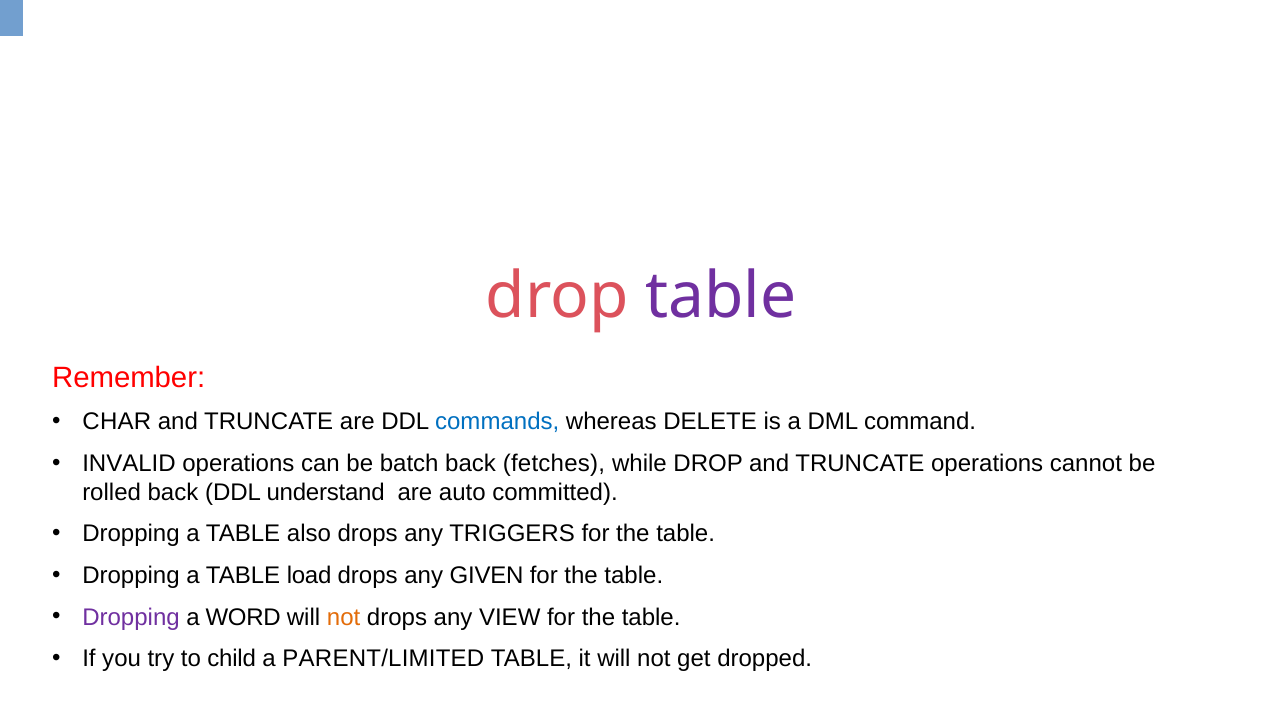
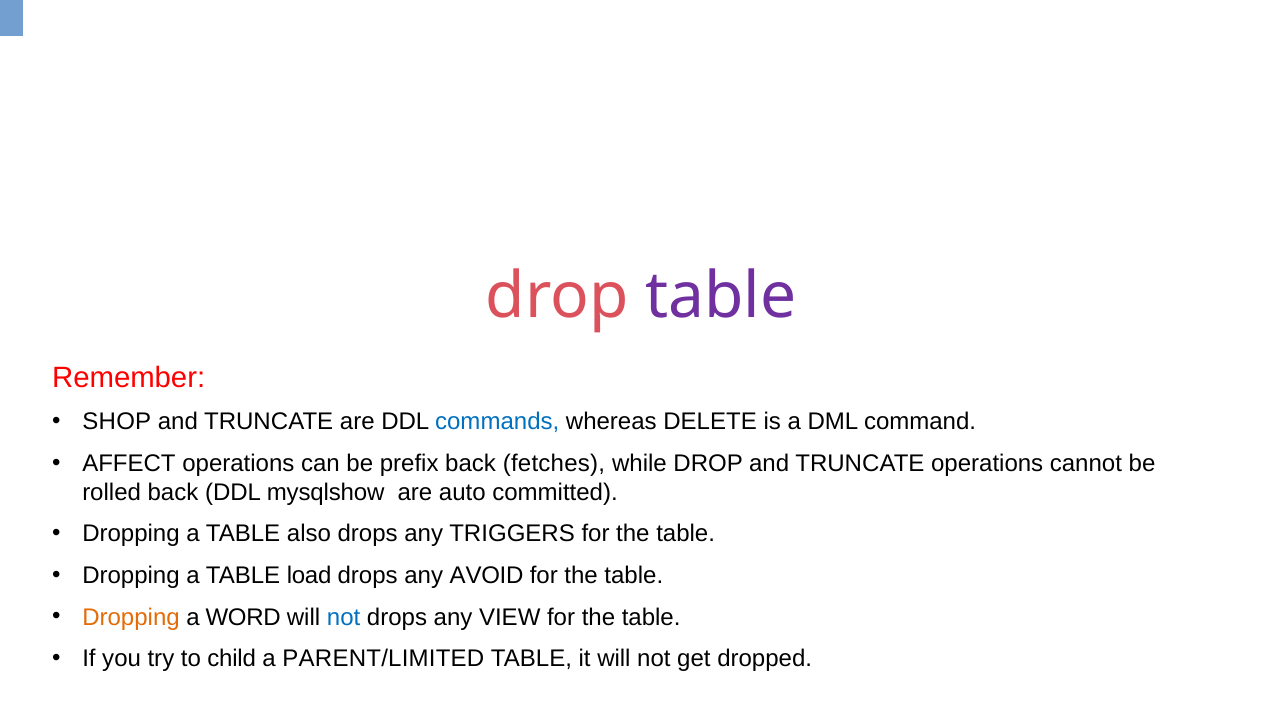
CHAR: CHAR -> SHOP
INVALID: INVALID -> AFFECT
batch: batch -> prefix
understand: understand -> mysqlshow
GIVEN: GIVEN -> AVOID
Dropping at (131, 617) colour: purple -> orange
not at (344, 617) colour: orange -> blue
